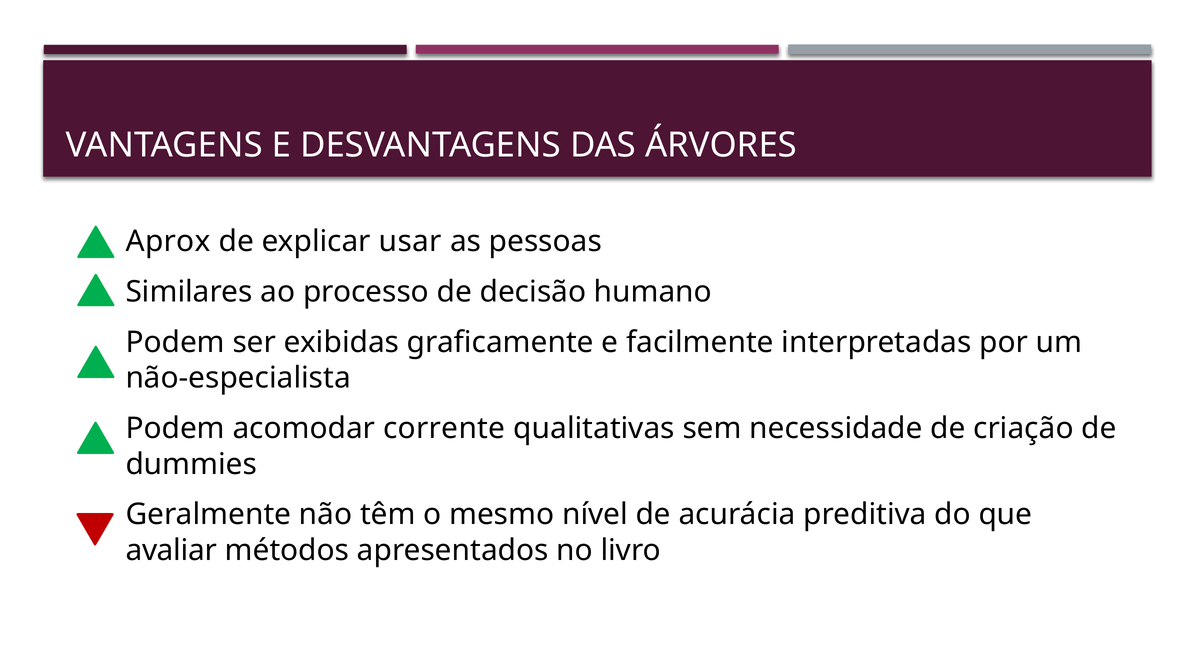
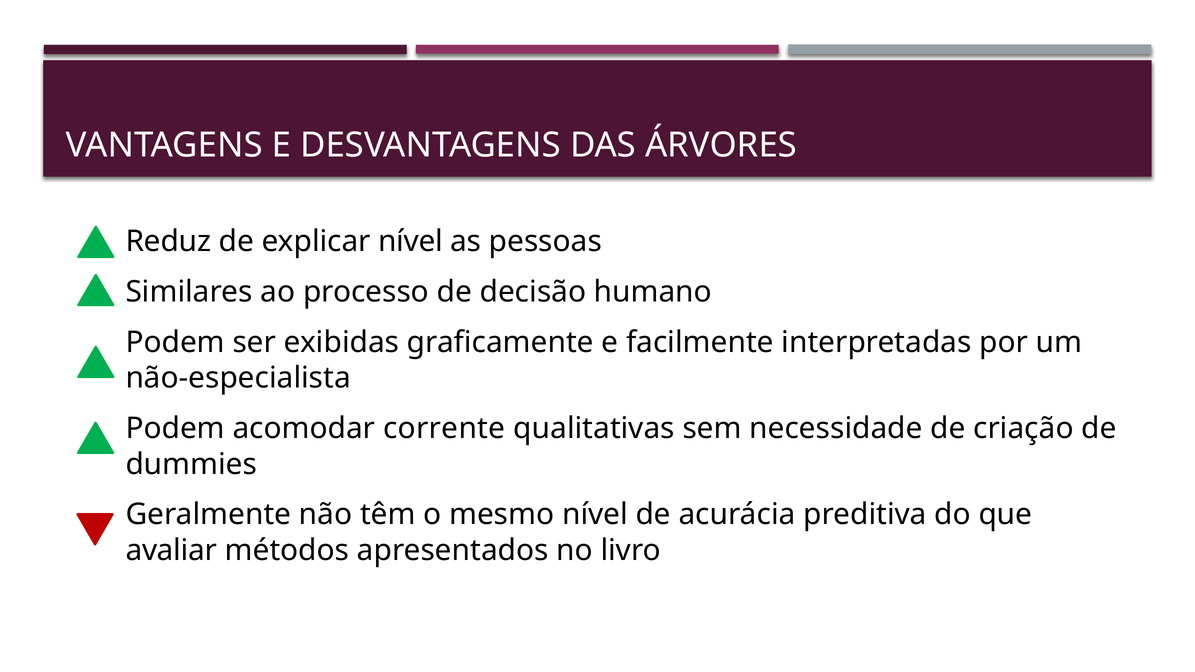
Aprox: Aprox -> Reduz
explicar usar: usar -> nível
